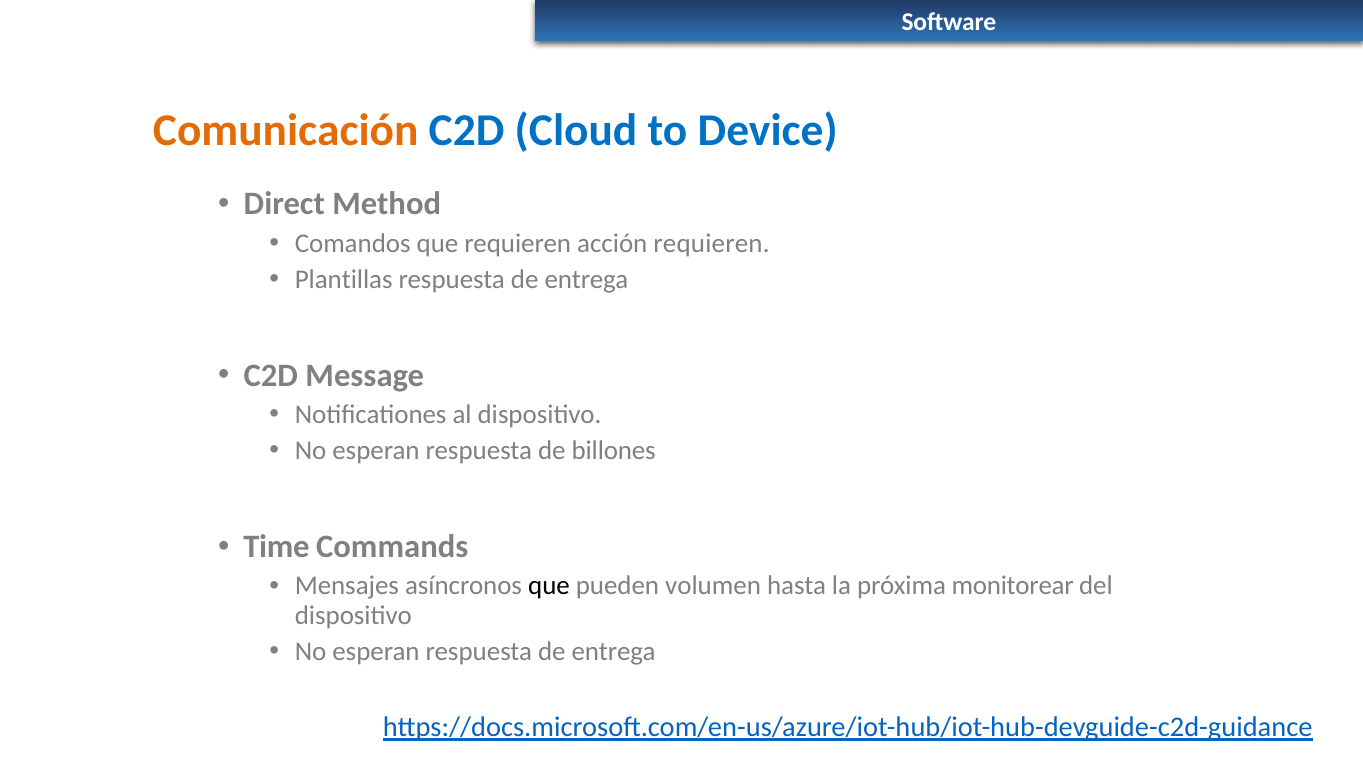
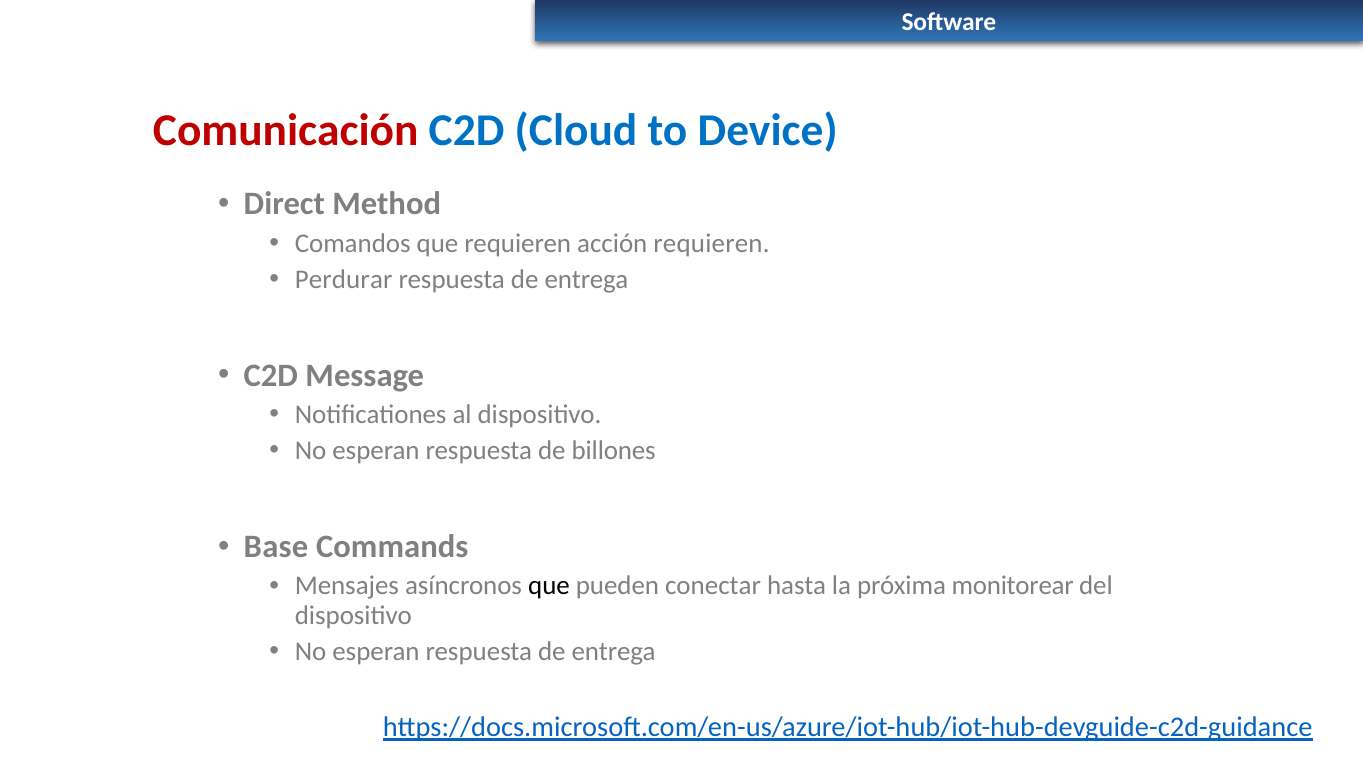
Comunicación colour: orange -> red
Plantillas: Plantillas -> Perdurar
Time: Time -> Base
volumen: volumen -> conectar
